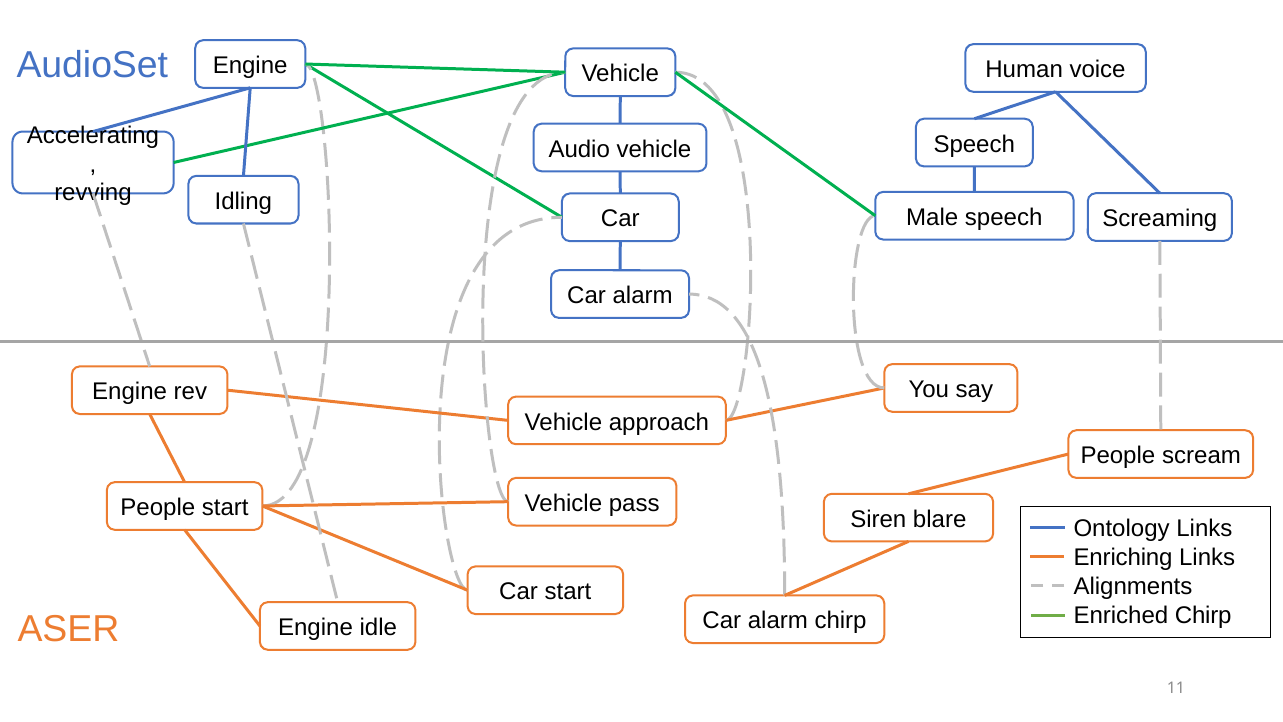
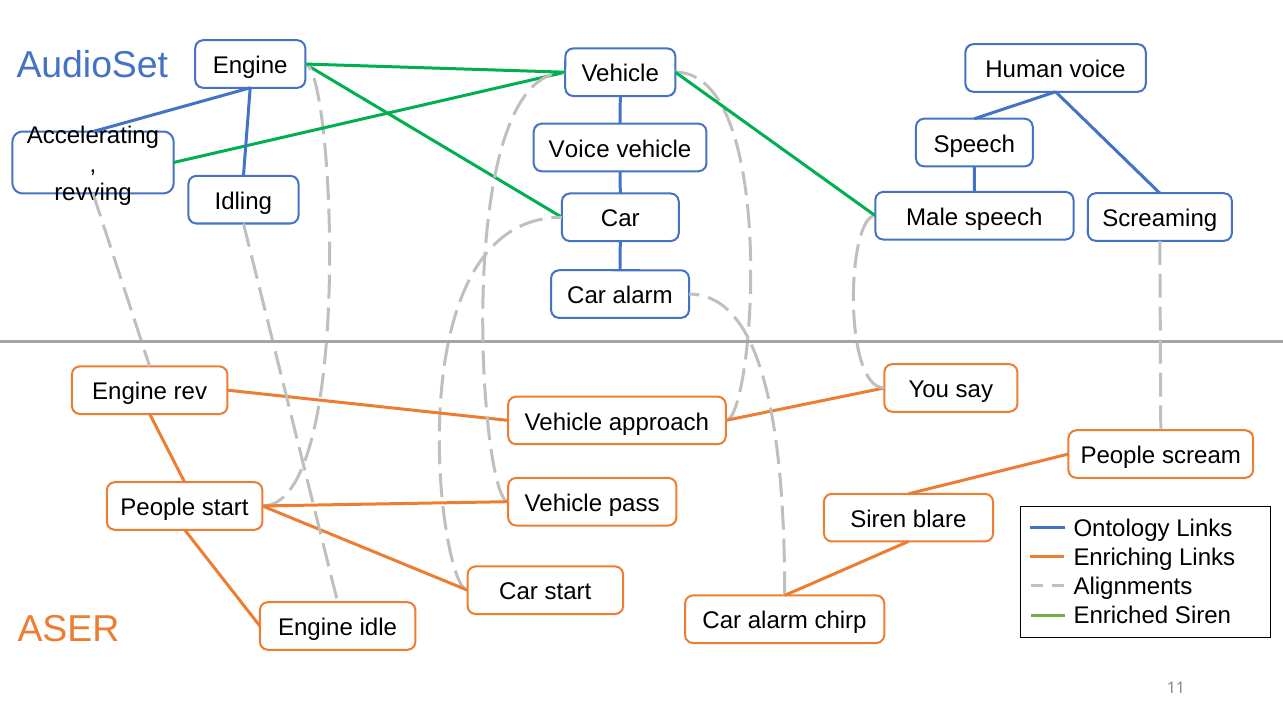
Audio at (579, 149): Audio -> Voice
Enriched Chirp: Chirp -> Siren
